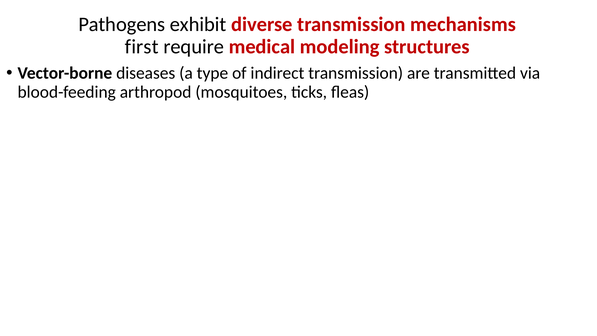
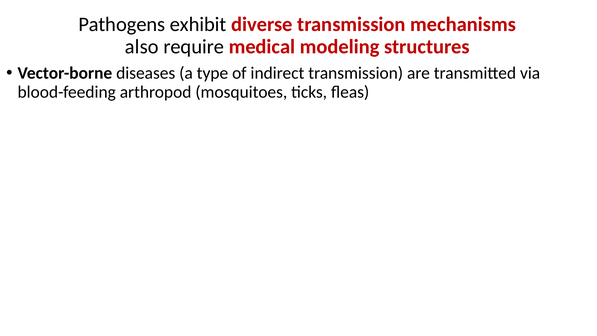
first: first -> also
